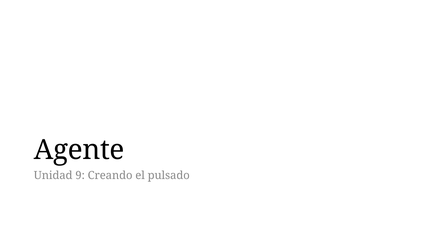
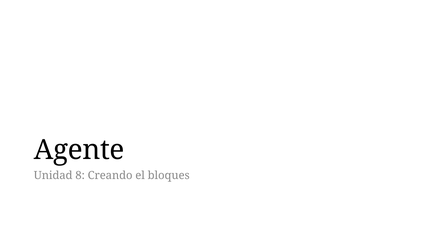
9: 9 -> 8
pulsado: pulsado -> bloques
